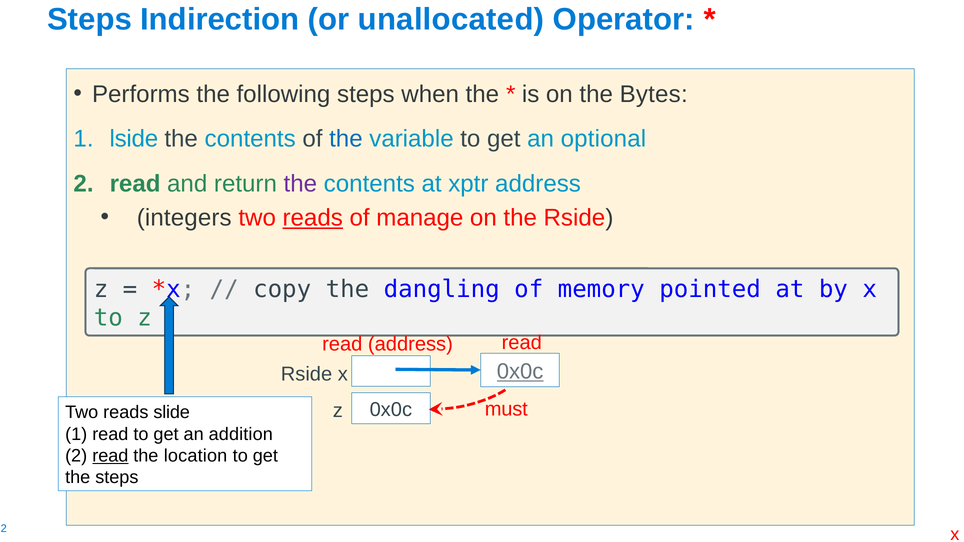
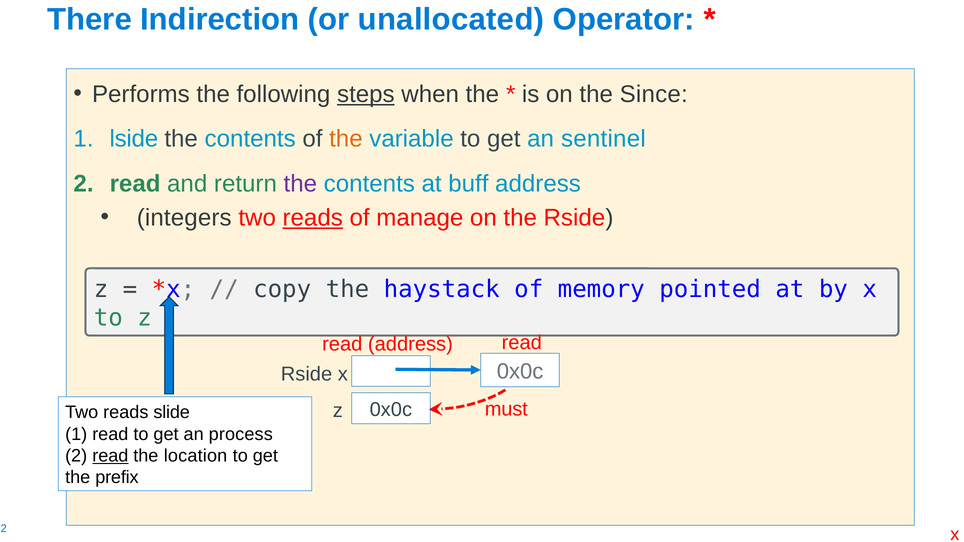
Steps at (90, 20): Steps -> There
steps at (366, 94) underline: none -> present
Bytes: Bytes -> Since
the at (346, 139) colour: blue -> orange
optional: optional -> sentinel
xptr: xptr -> buff
dangling: dangling -> haystack
0x0c at (520, 372) underline: present -> none
addition: addition -> process
the steps: steps -> prefix
